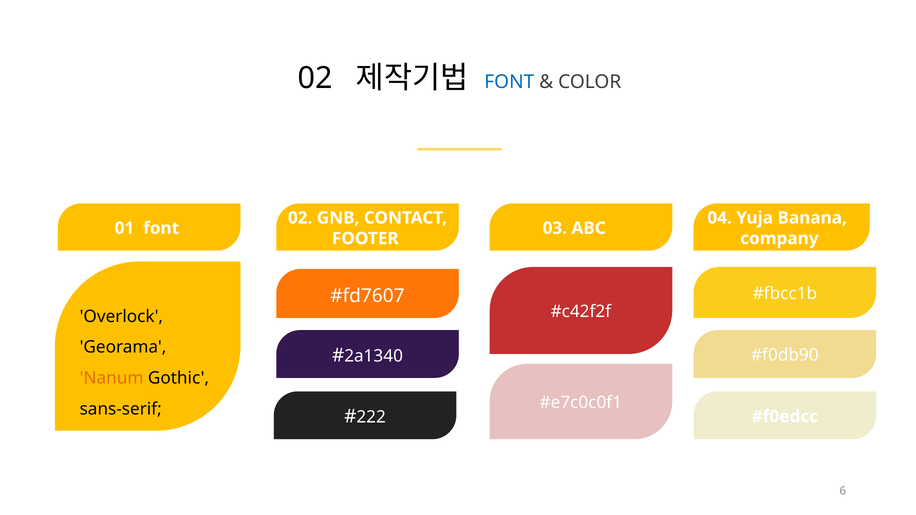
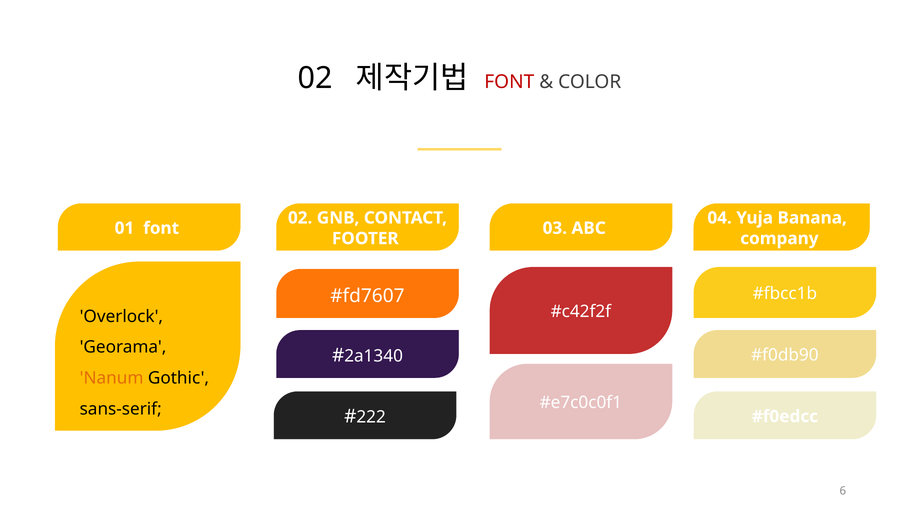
FONT at (509, 82) colour: blue -> red
